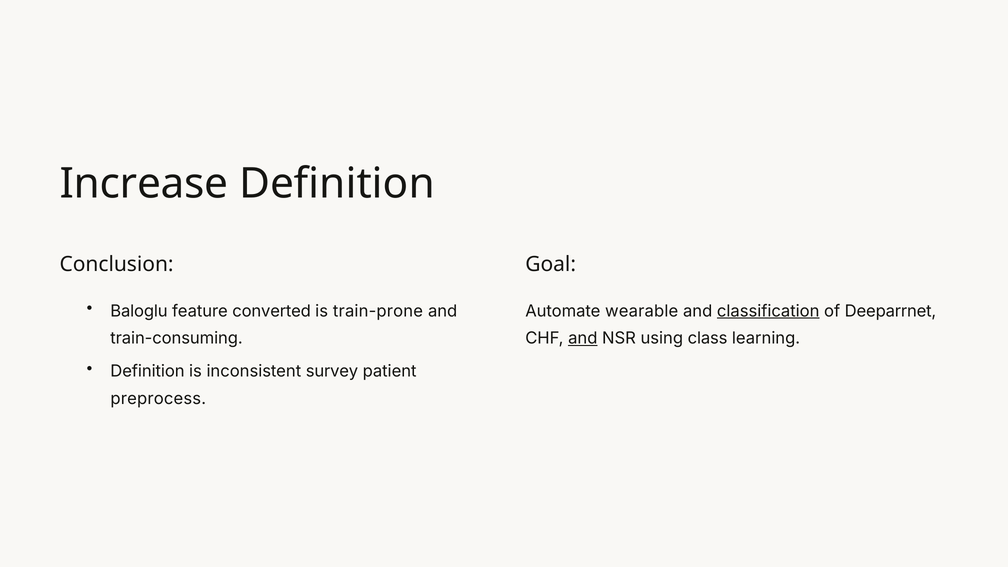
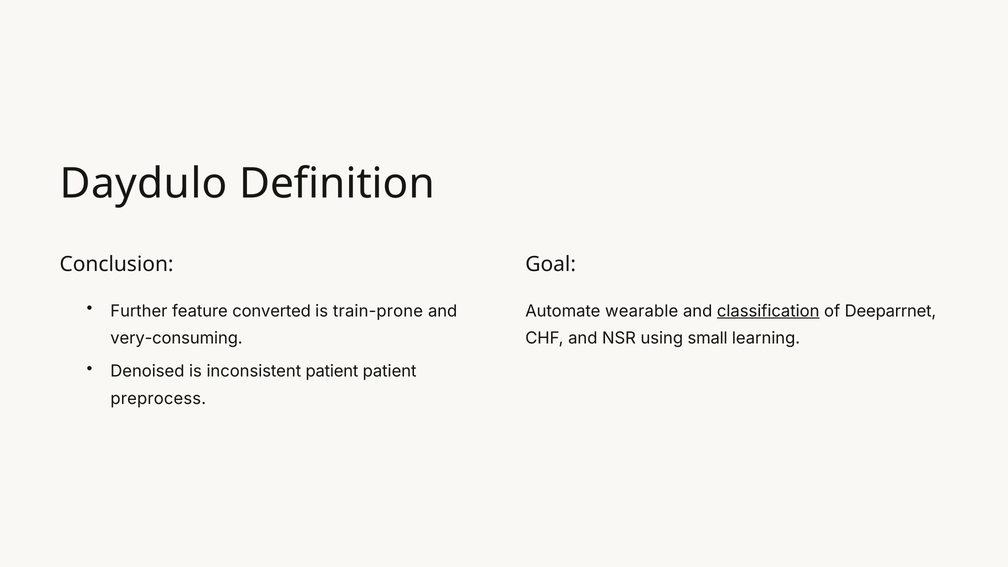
Increase: Increase -> Daydulo
Baloglu: Baloglu -> Further
train-consuming: train-consuming -> very-consuming
and at (583, 338) underline: present -> none
class: class -> small
Definition at (147, 371): Definition -> Denoised
inconsistent survey: survey -> patient
